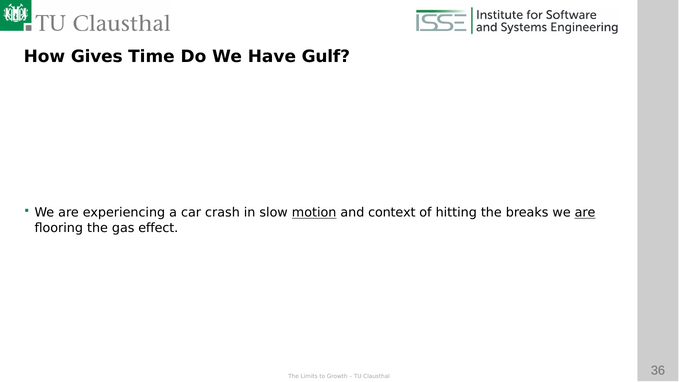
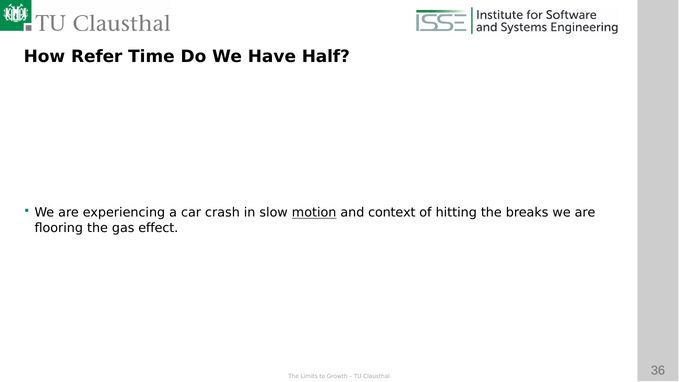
Gives: Gives -> Refer
Gulf: Gulf -> Half
are at (585, 213) underline: present -> none
